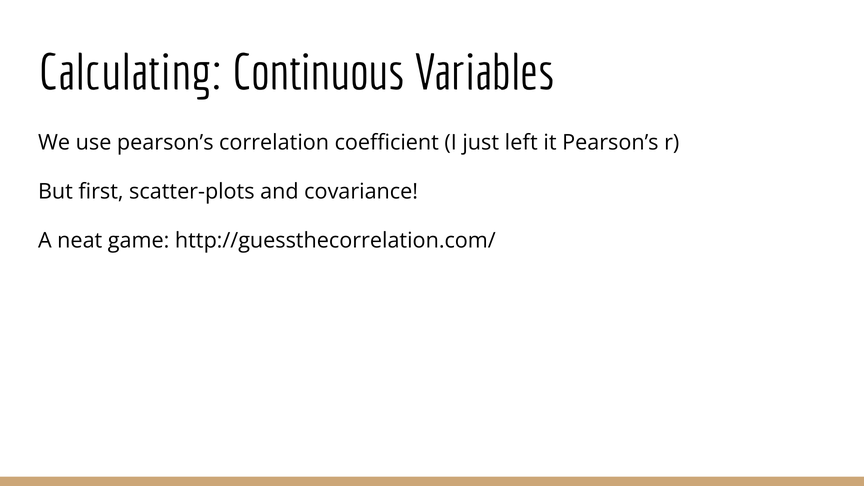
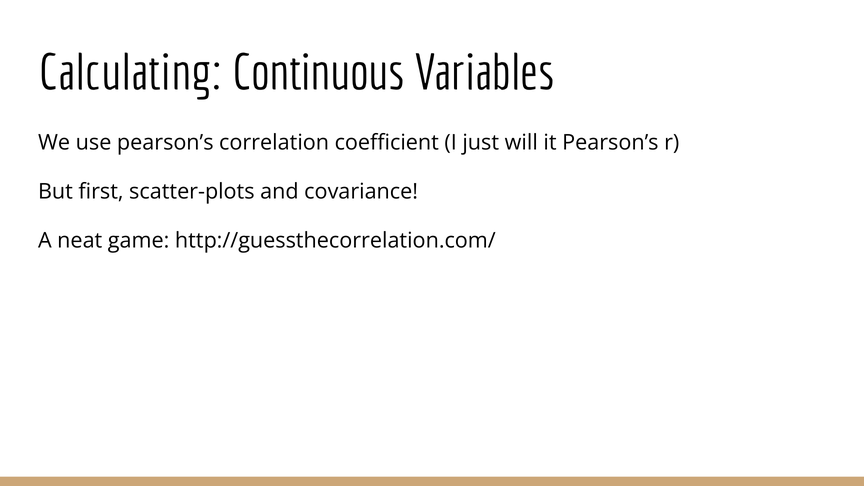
left: left -> will
